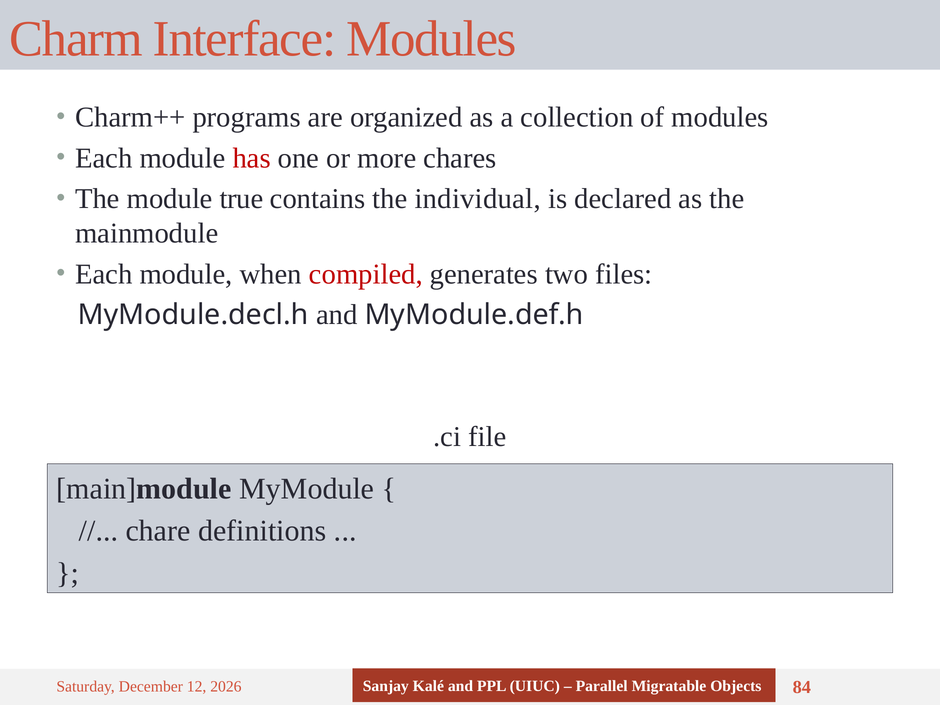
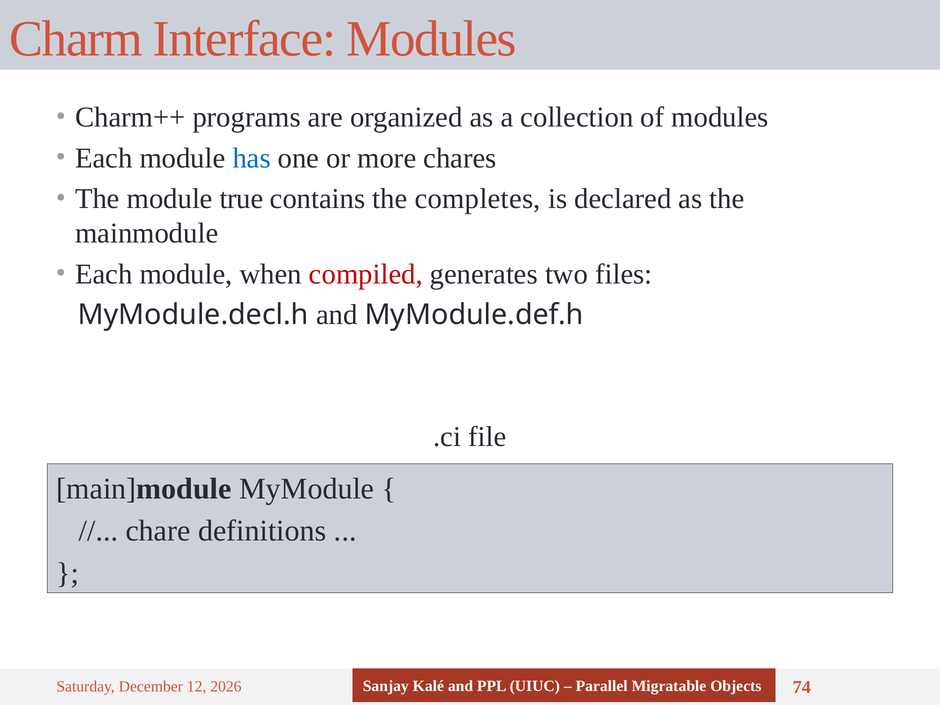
has colour: red -> blue
individual: individual -> completes
84: 84 -> 74
